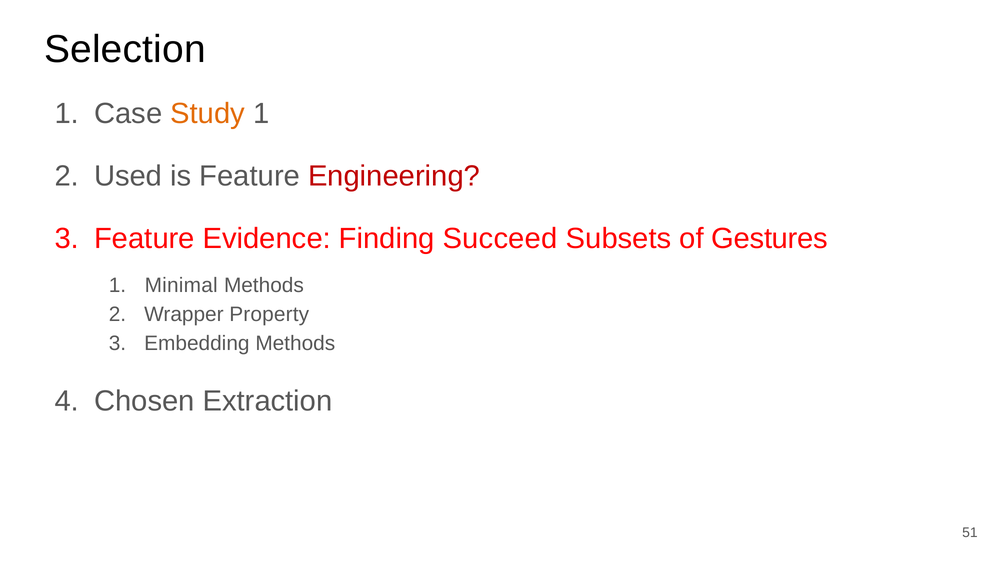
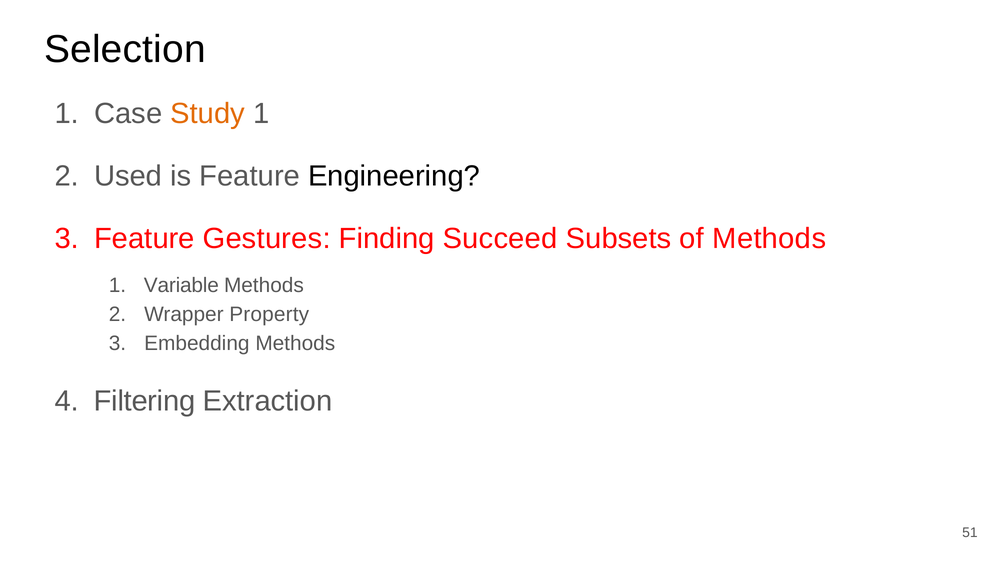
Engineering colour: red -> black
Evidence: Evidence -> Gestures
of Gestures: Gestures -> Methods
Minimal: Minimal -> Variable
Chosen: Chosen -> Filtering
